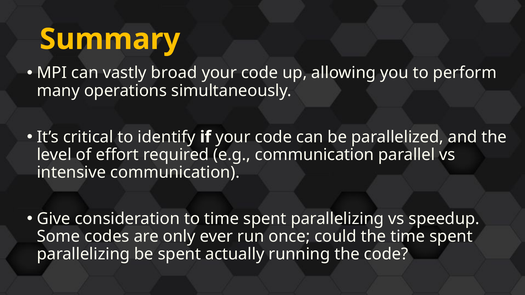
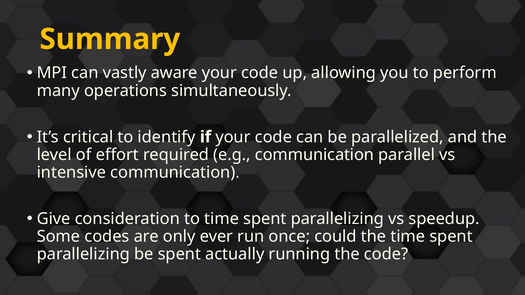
broad: broad -> aware
